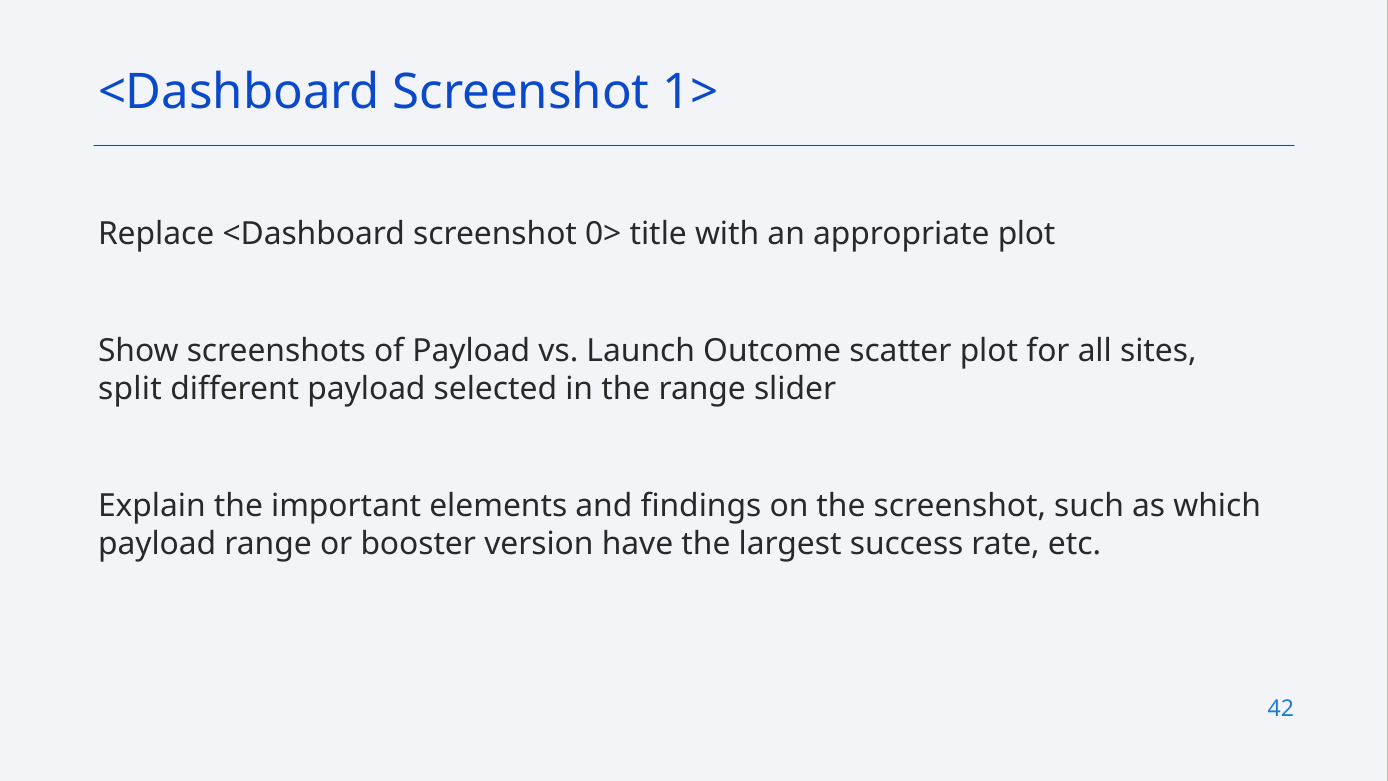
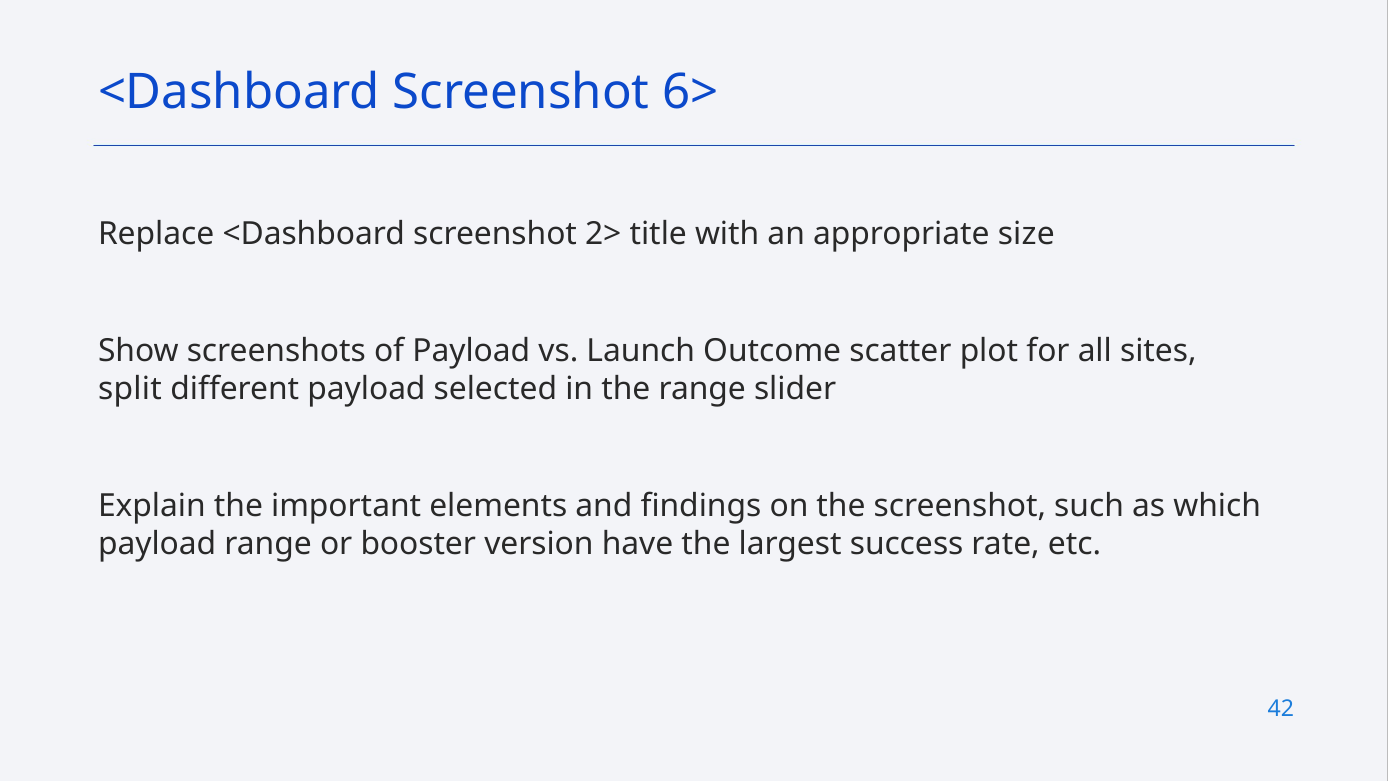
1>: 1> -> 6>
0>: 0> -> 2>
appropriate plot: plot -> size
